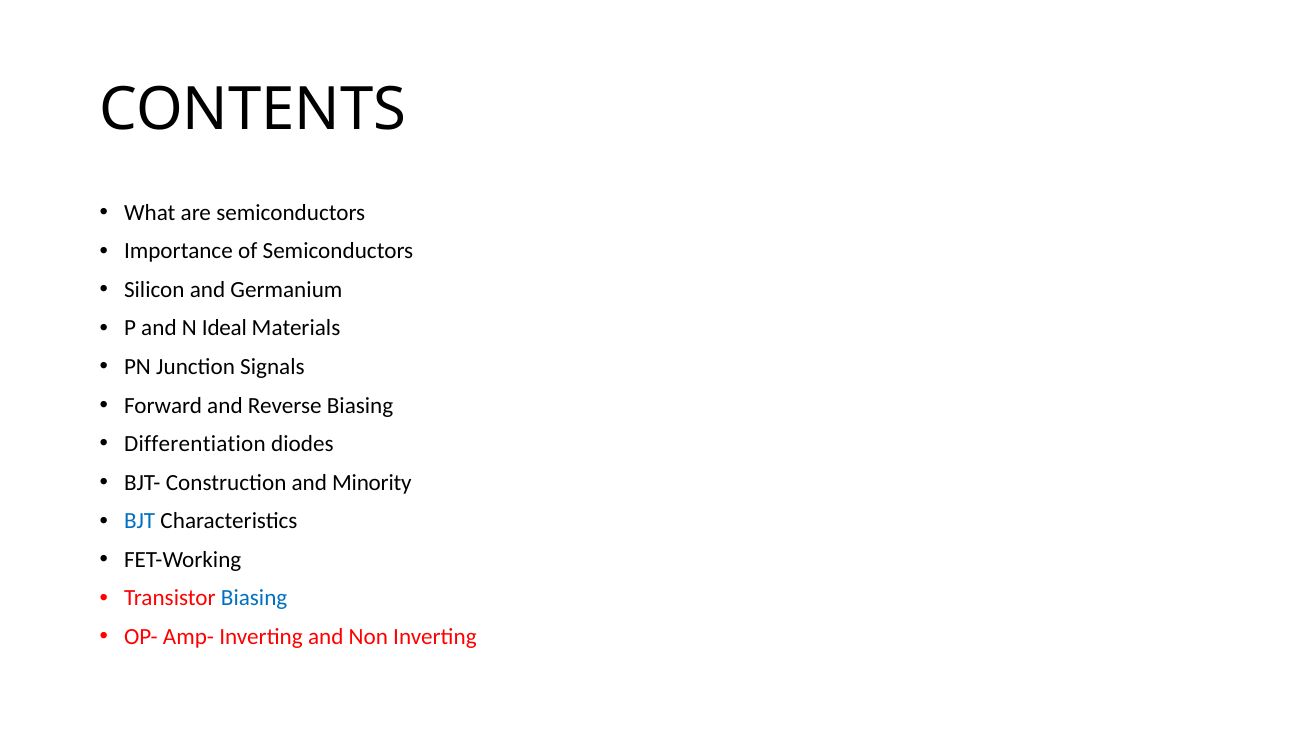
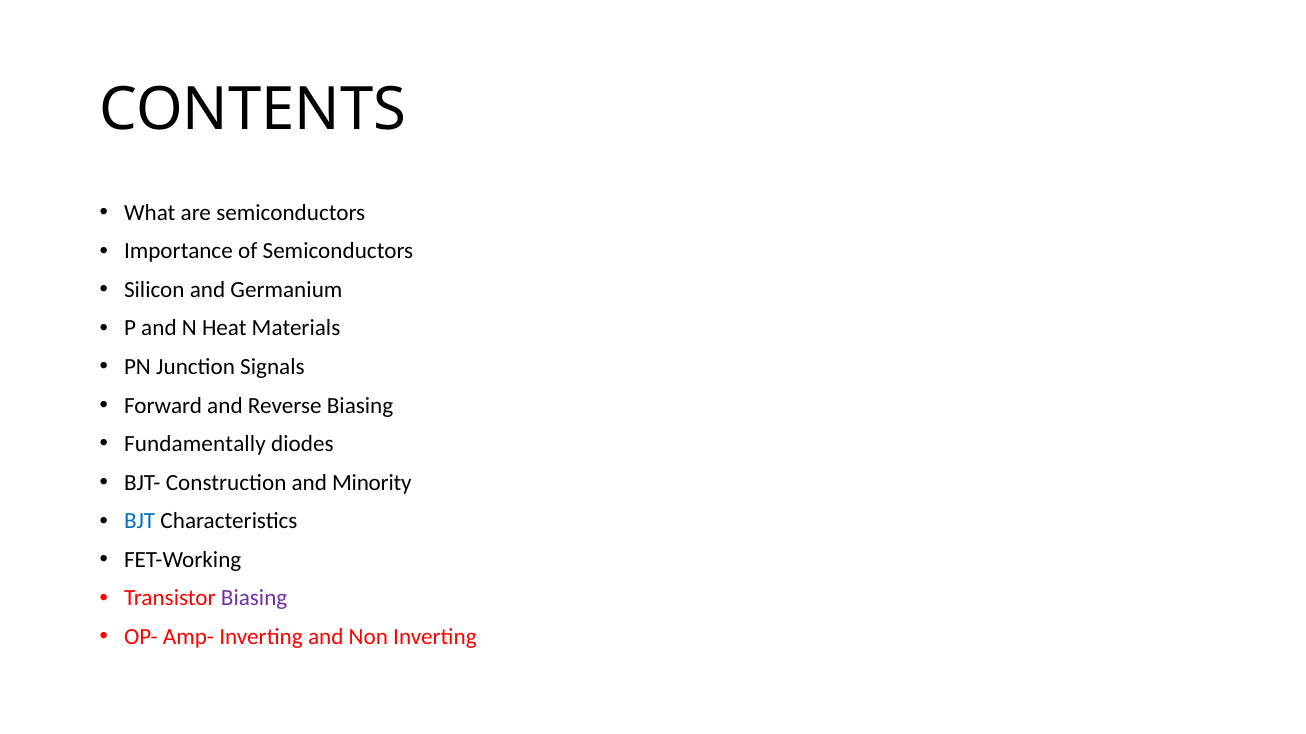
Ideal: Ideal -> Heat
Differentiation: Differentiation -> Fundamentally
Biasing at (254, 599) colour: blue -> purple
